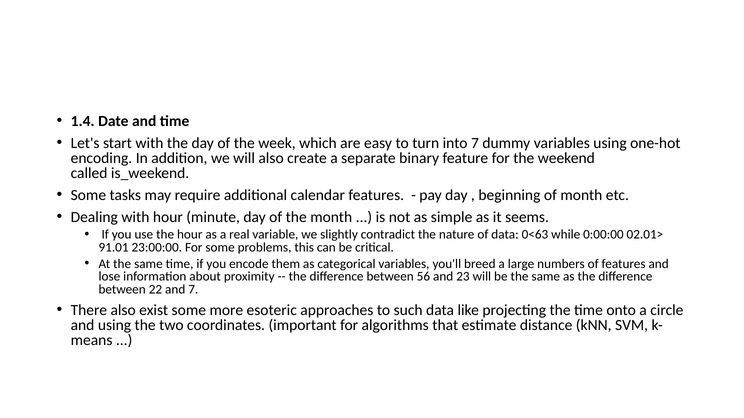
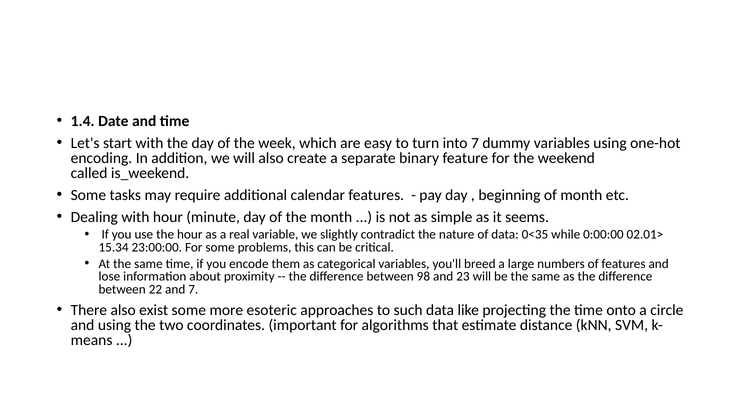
0<63: 0<63 -> 0<35
91.01: 91.01 -> 15.34
56: 56 -> 98
